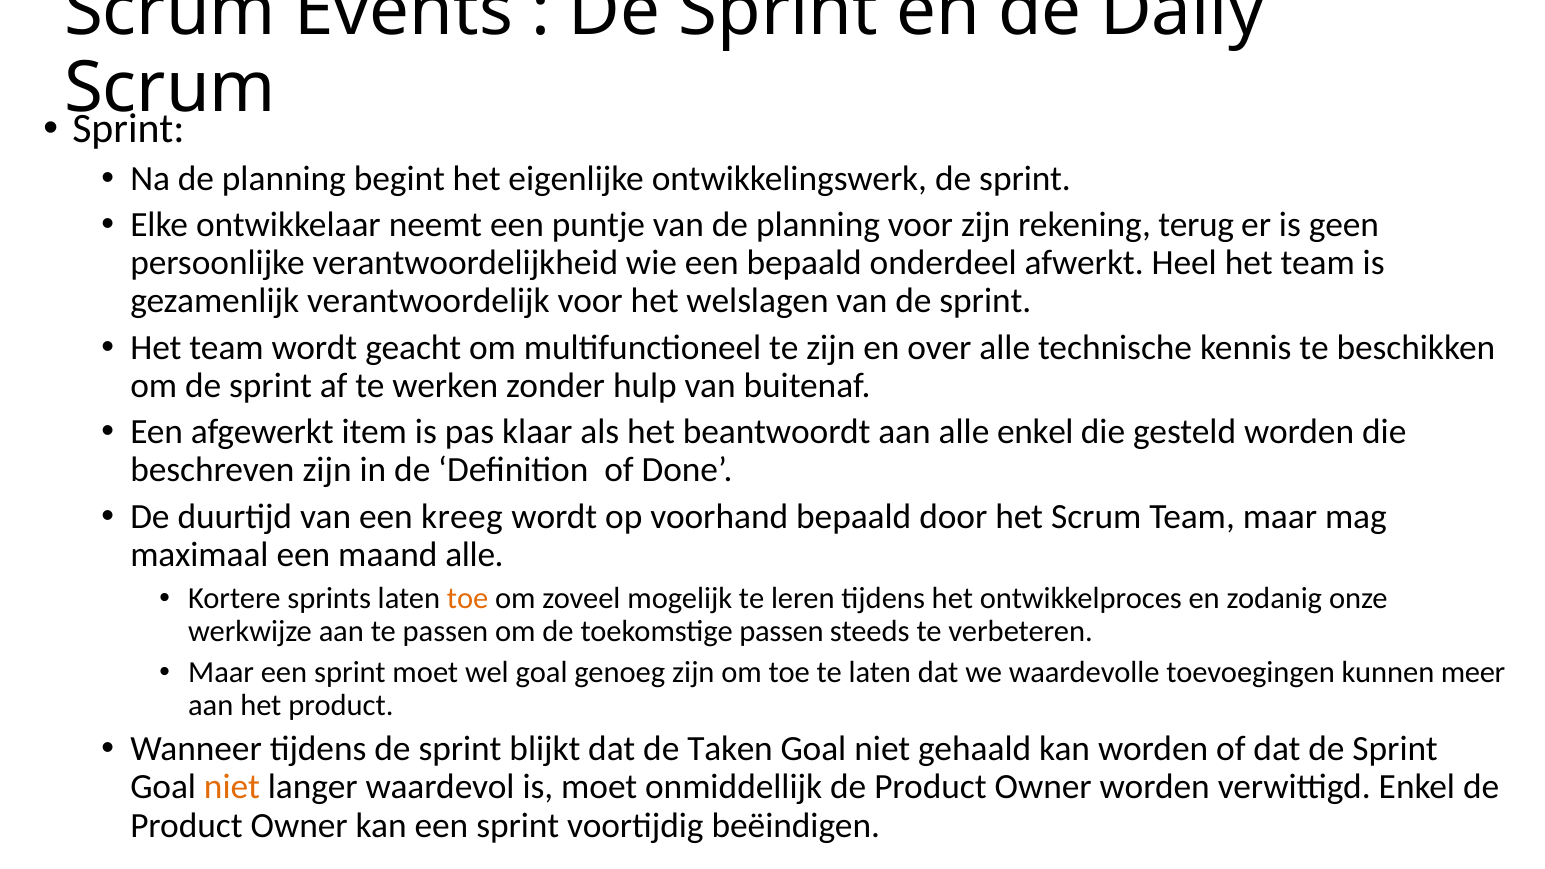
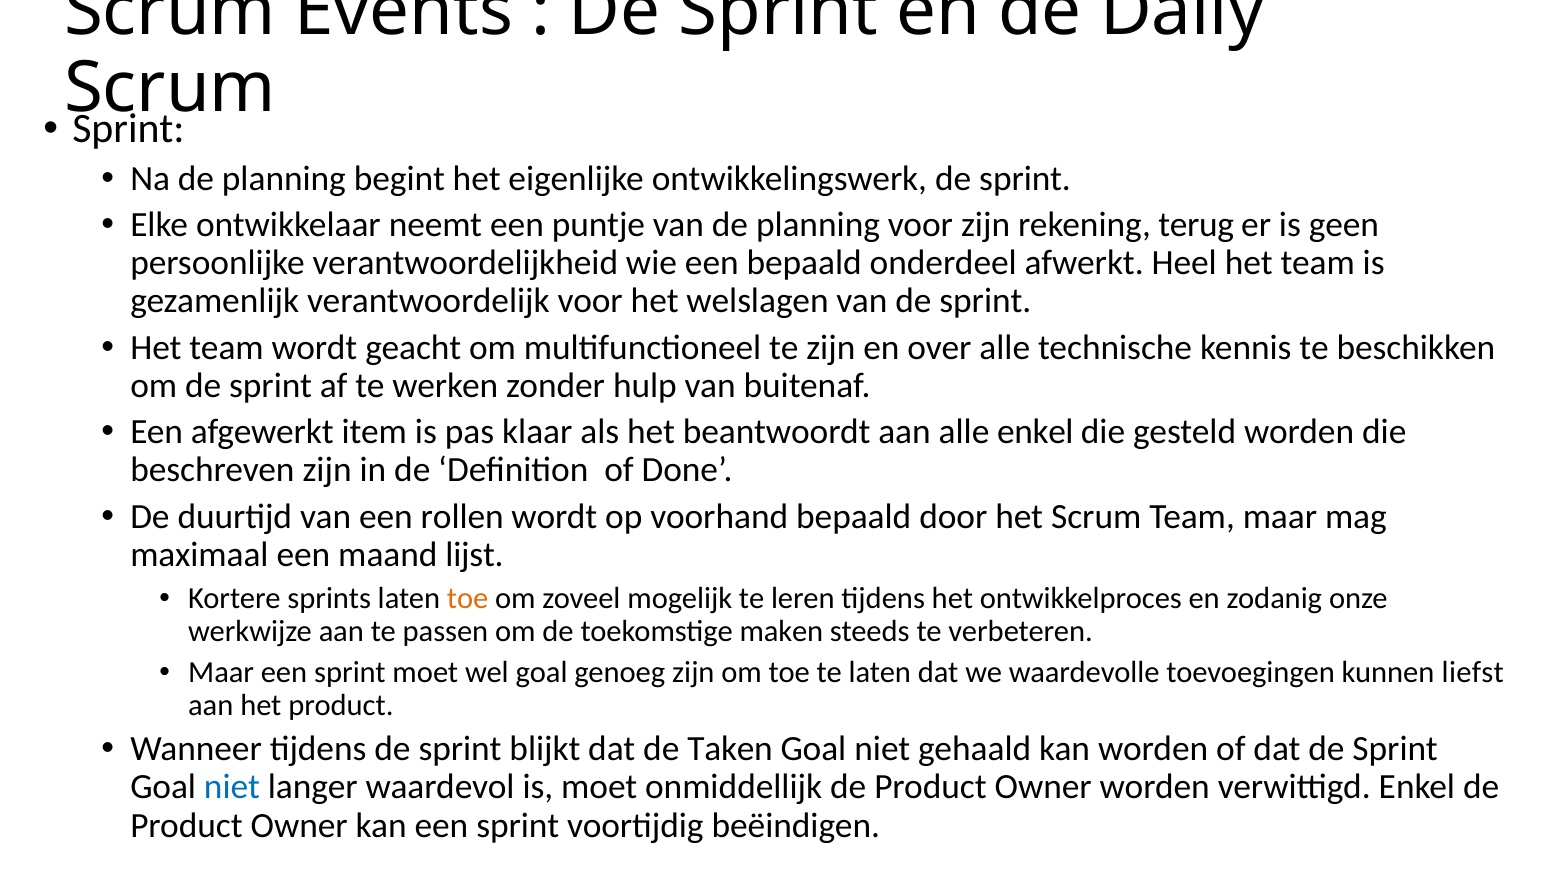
kreeg: kreeg -> rollen
maand alle: alle -> lijst
toekomstige passen: passen -> maken
meer: meer -> liefst
niet at (232, 787) colour: orange -> blue
